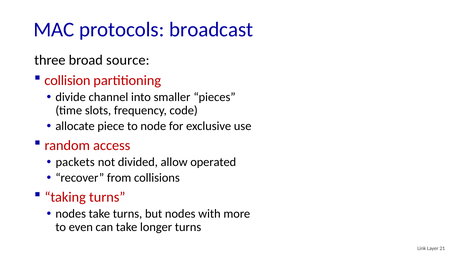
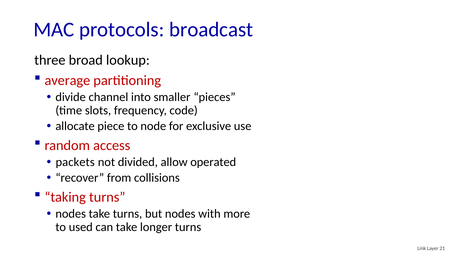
source: source -> lookup
collision: collision -> average
even: even -> used
